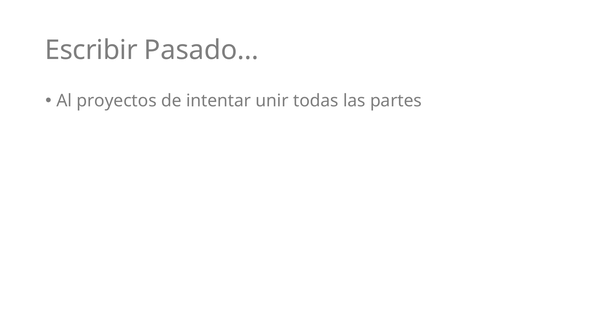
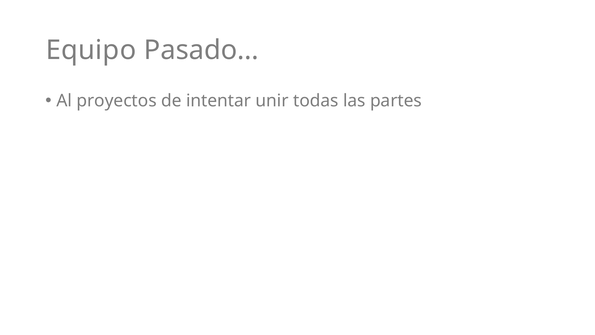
Escribir: Escribir -> Equipo
